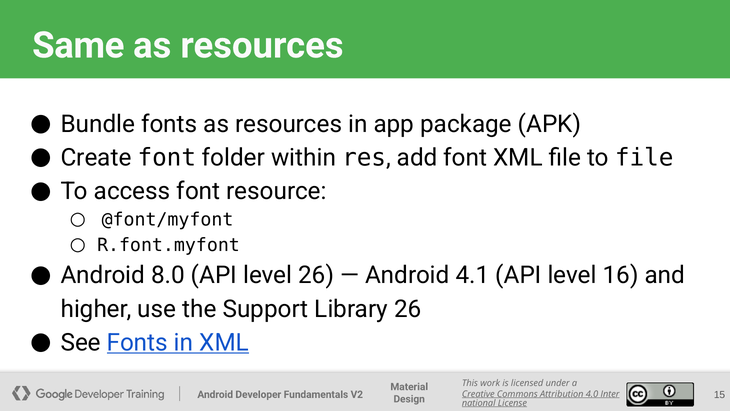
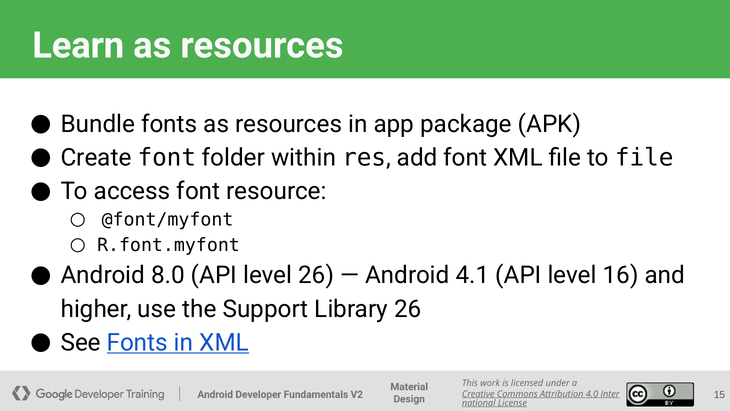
Same: Same -> Learn
